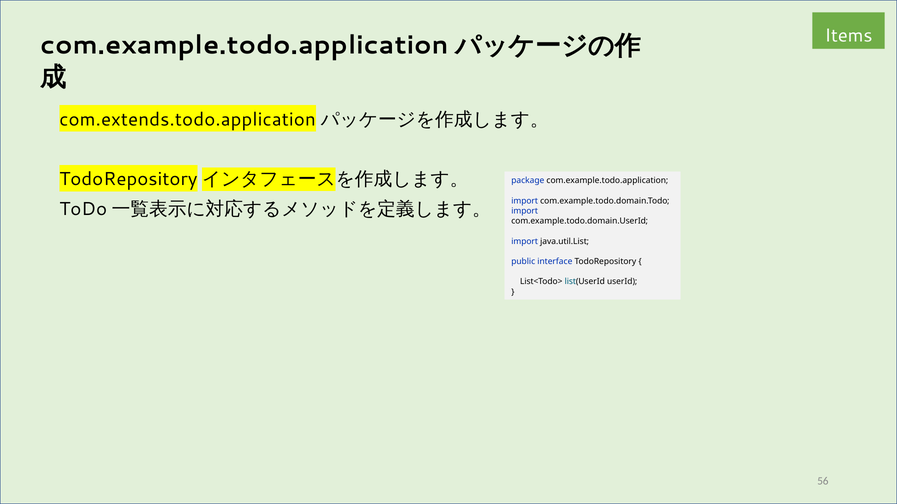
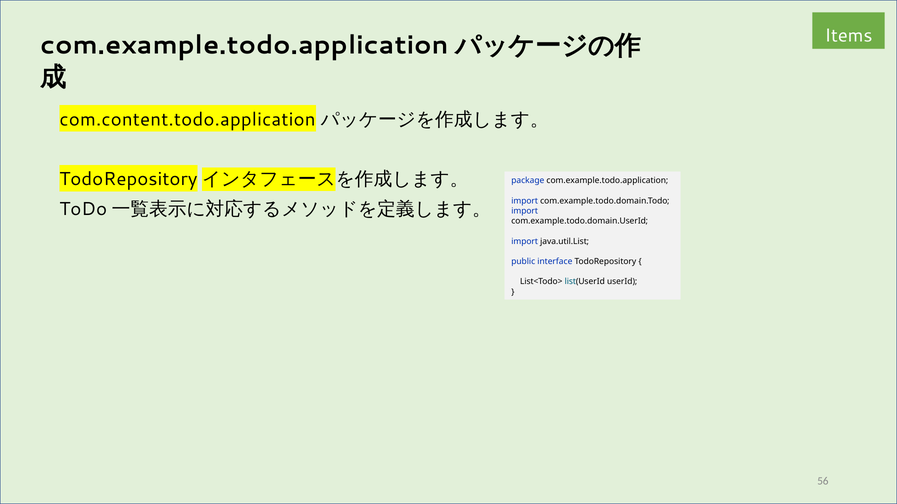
com.extends.todo.application: com.extends.todo.application -> com.content.todo.application
